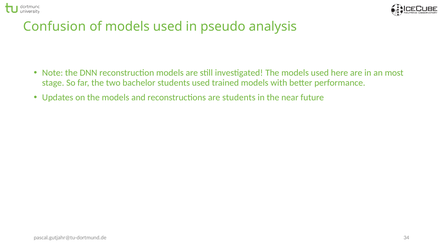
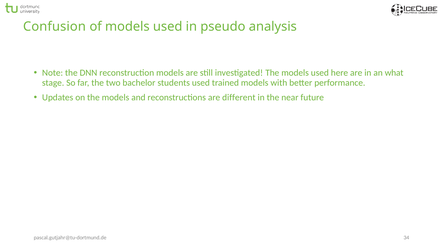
most: most -> what
are students: students -> different
